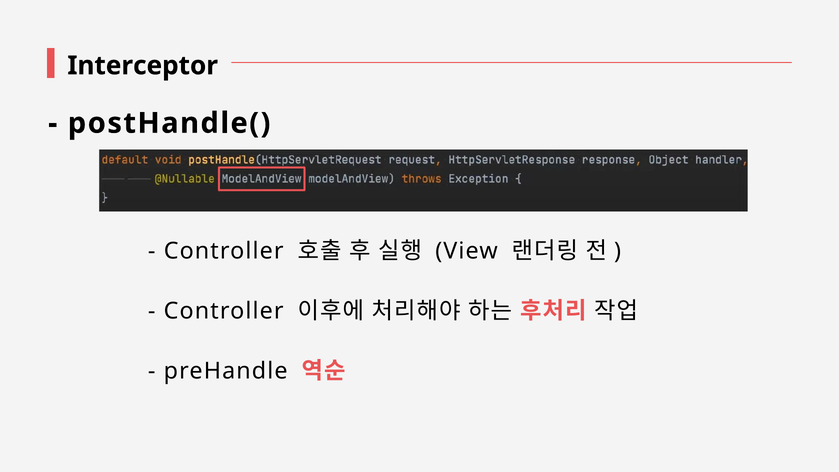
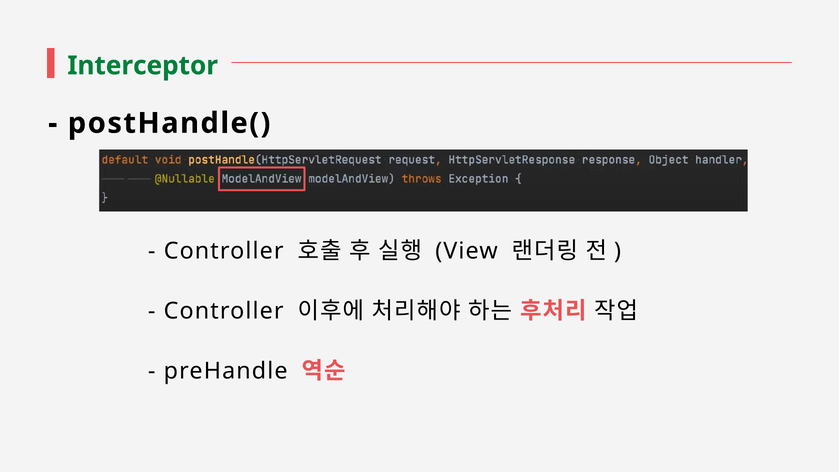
Interceptor colour: black -> green
